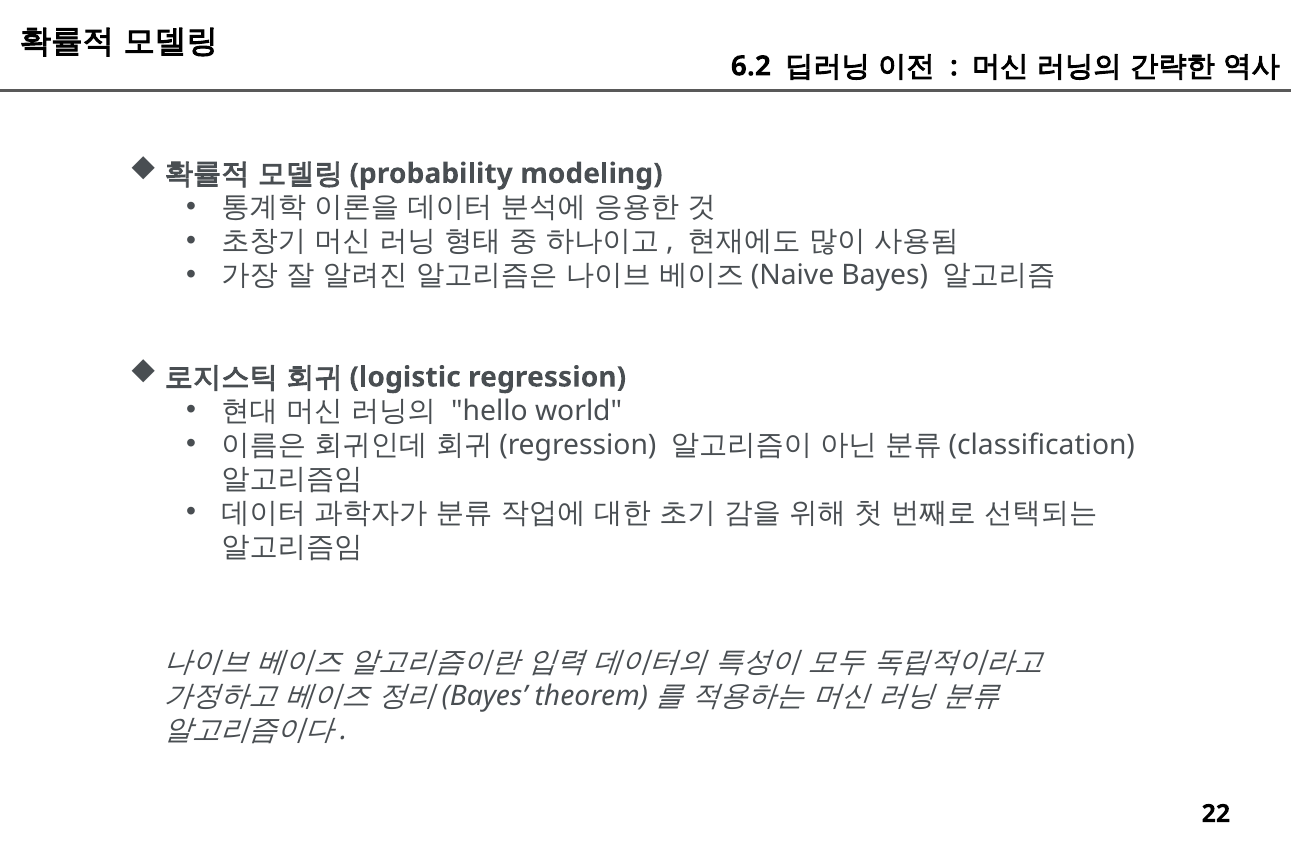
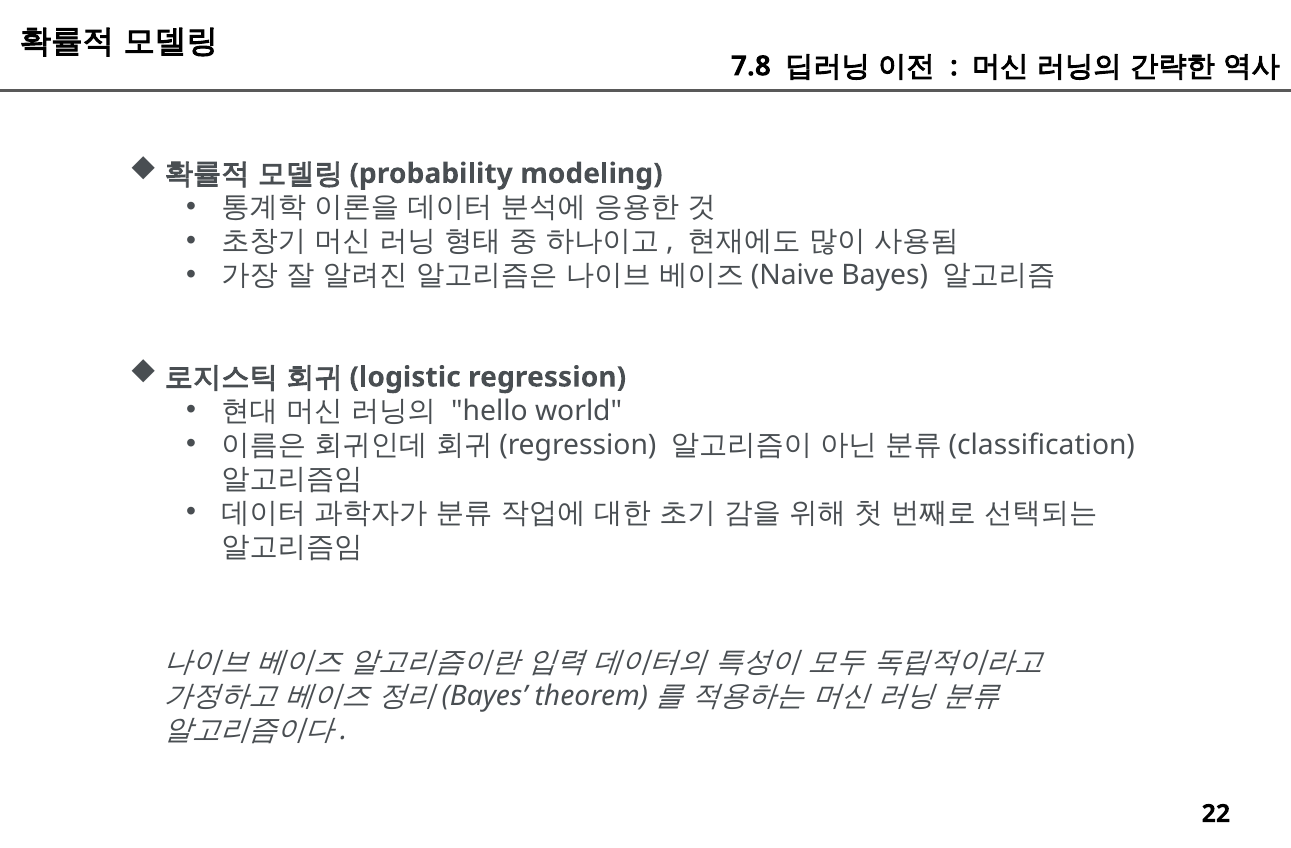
6.2: 6.2 -> 7.8
